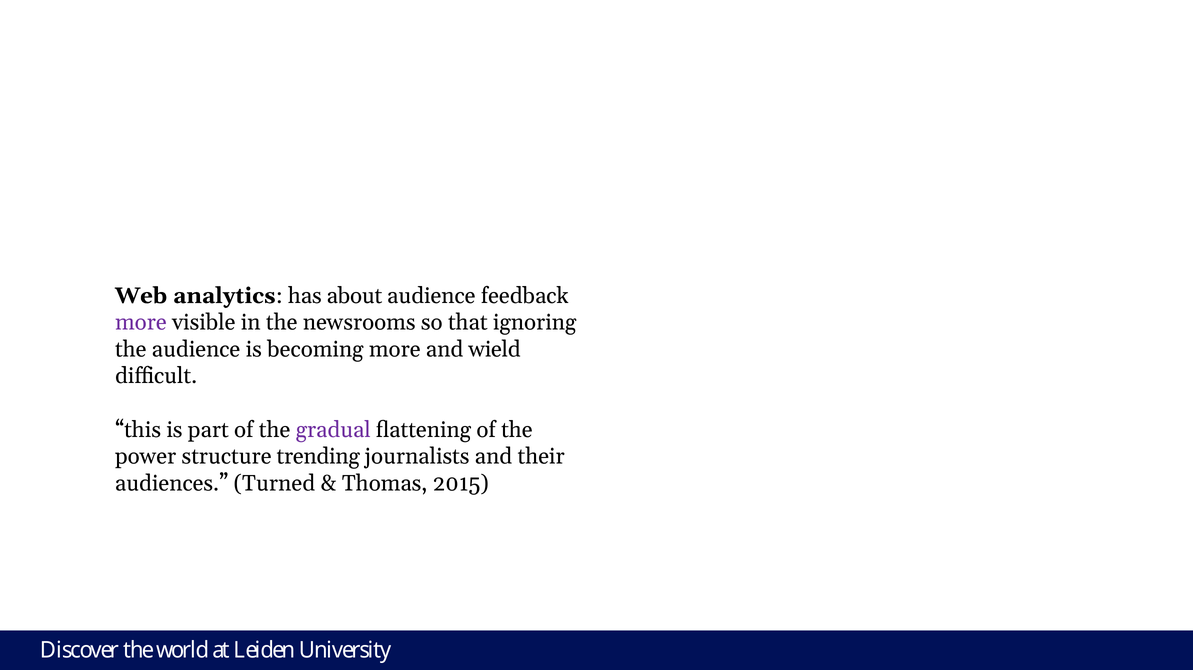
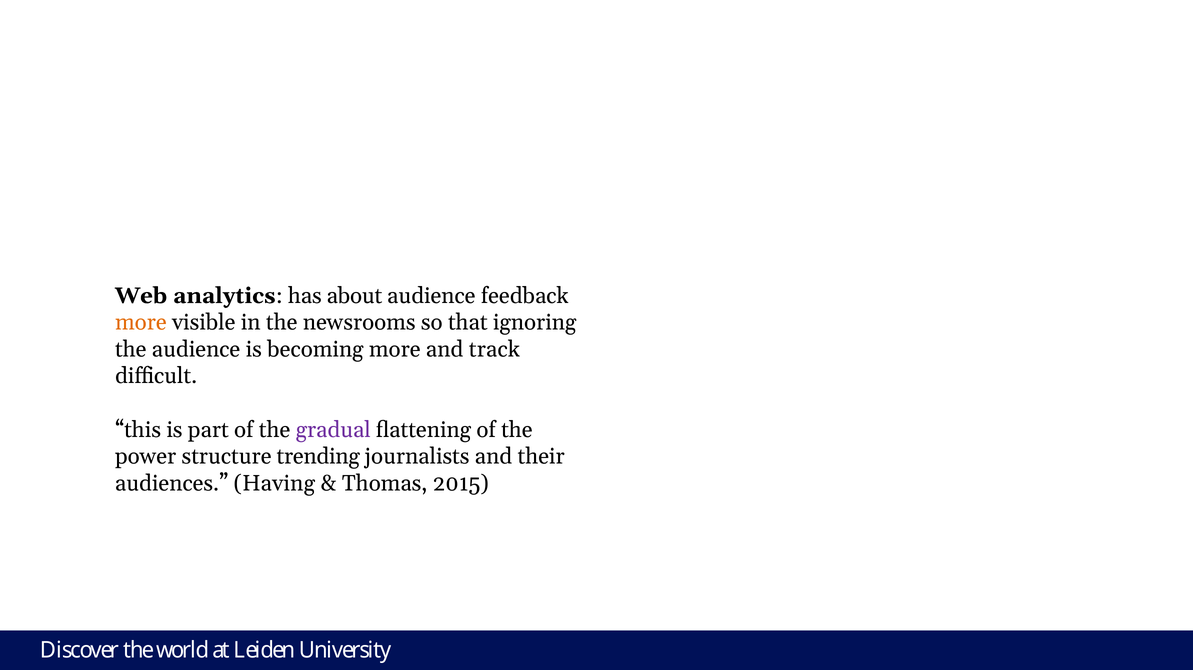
more at (141, 323) colour: purple -> orange
wield: wield -> track
Turned: Turned -> Having
